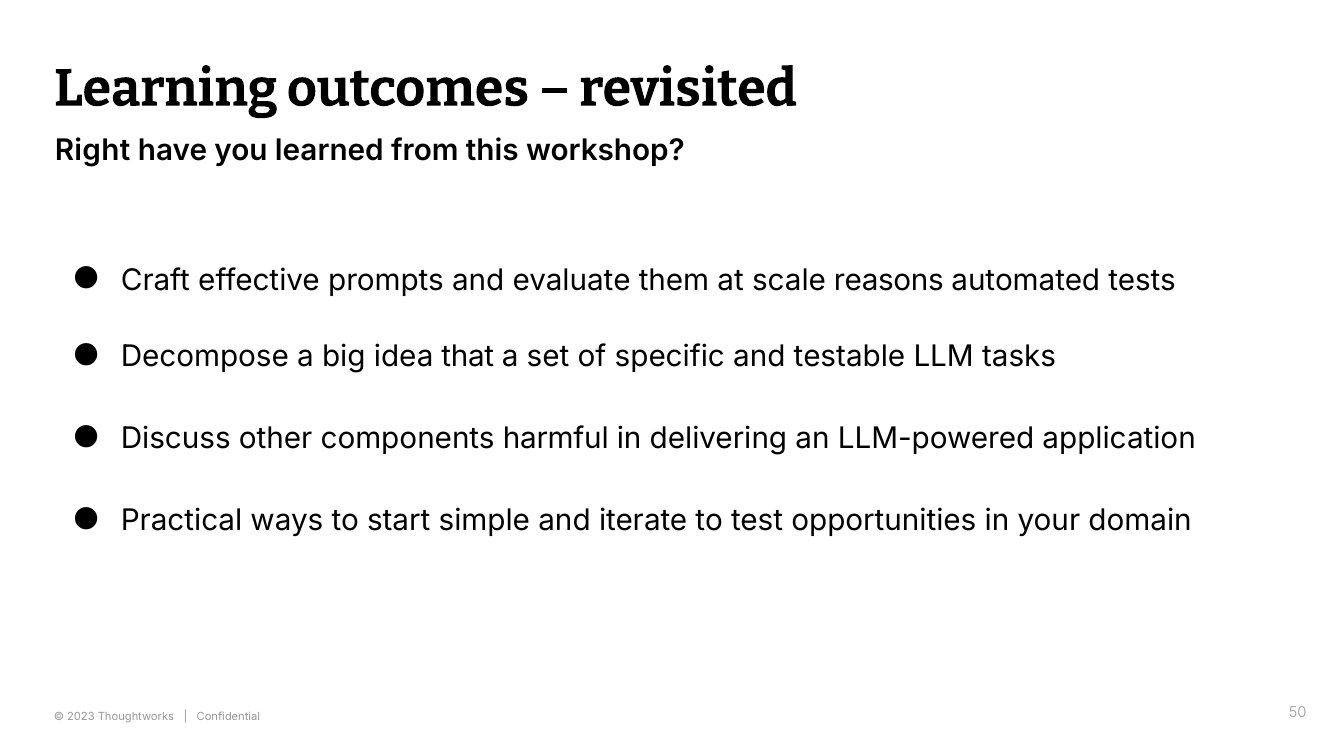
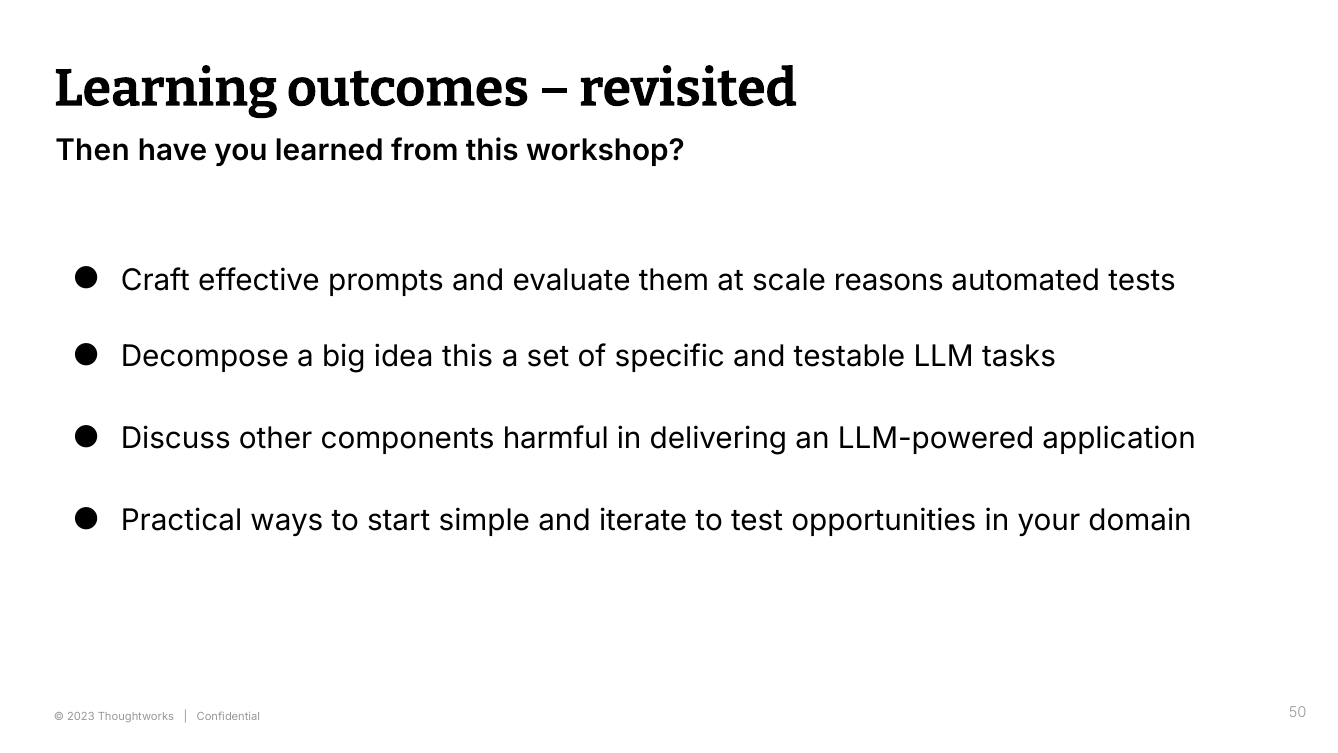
Right: Right -> Then
idea that: that -> this
